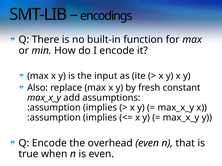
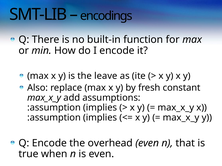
input: input -> leave
